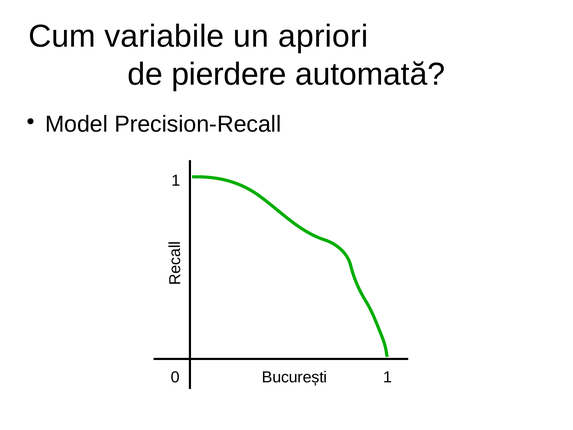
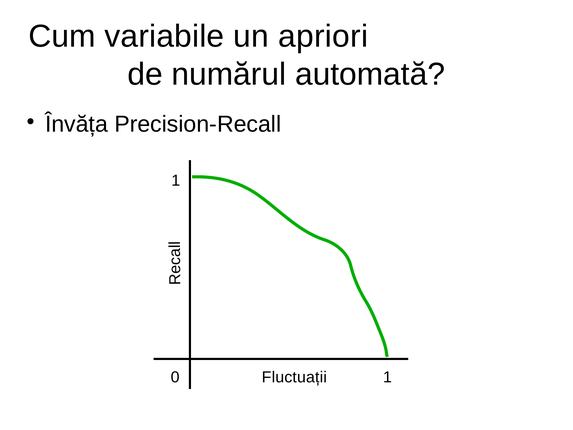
pierdere: pierdere -> numărul
Model: Model -> Învăța
București: București -> Fluctuații
